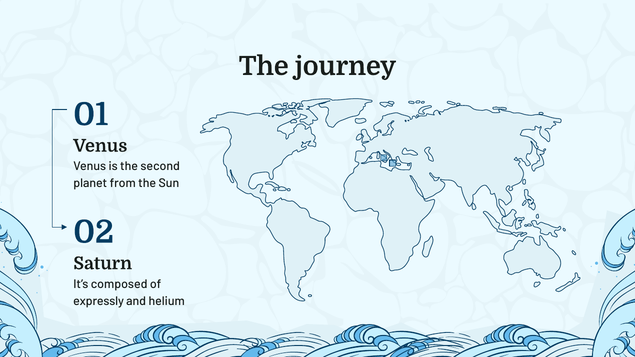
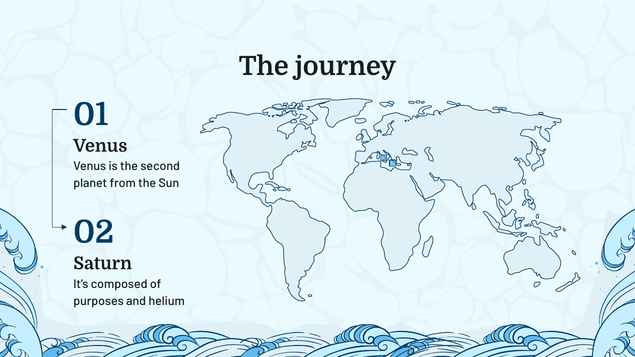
expressly: expressly -> purposes
